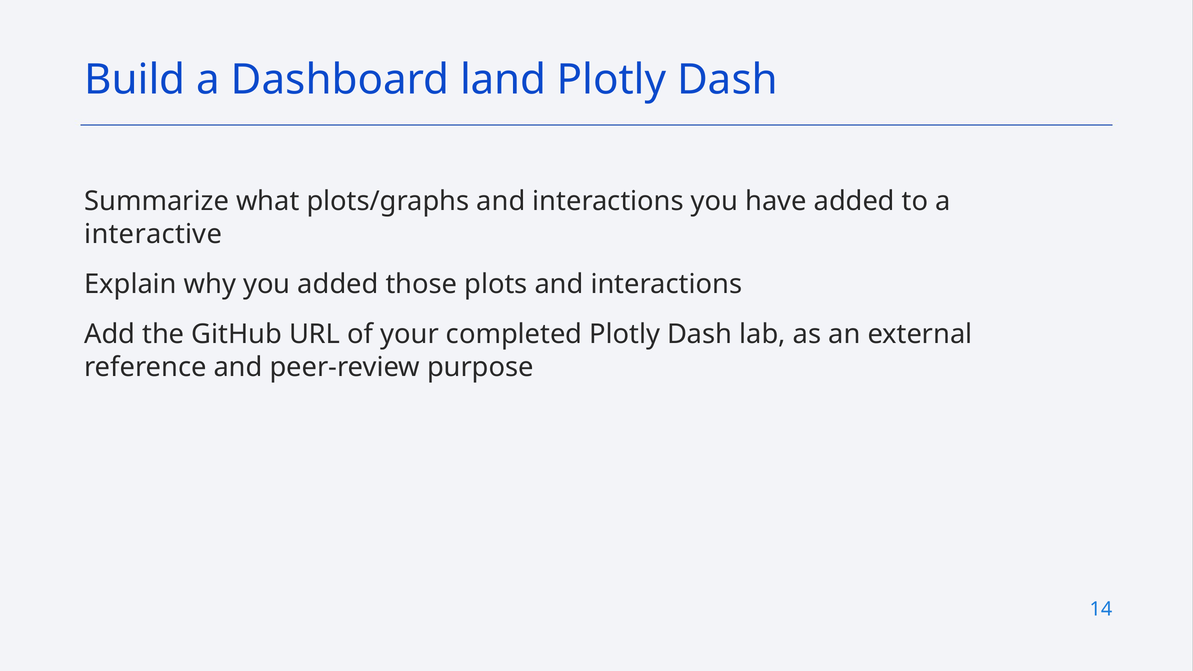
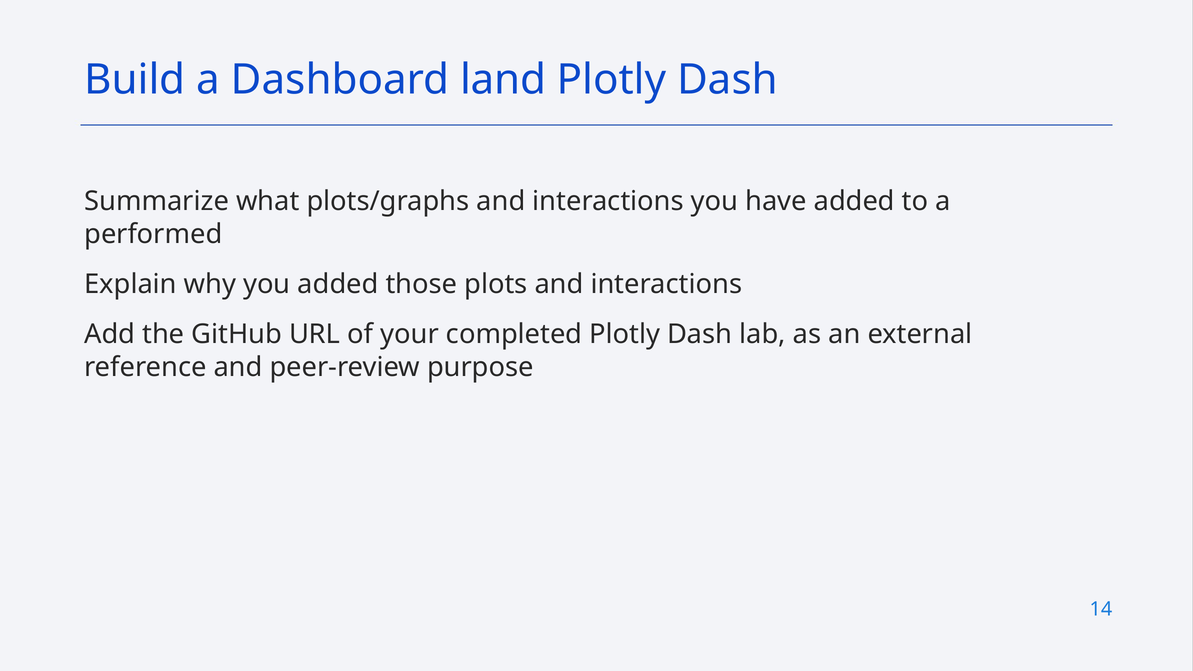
interactive: interactive -> performed
